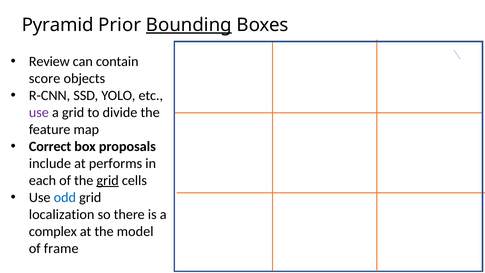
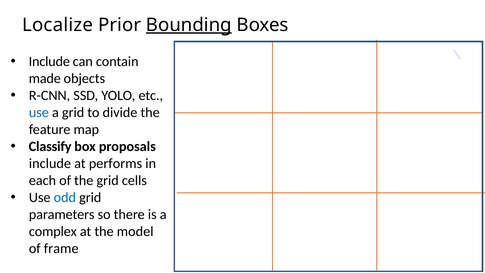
Pyramid: Pyramid -> Localize
Review at (49, 61): Review -> Include
score: score -> made
use at (39, 112) colour: purple -> blue
Correct: Correct -> Classify
grid at (108, 180) underline: present -> none
localization: localization -> parameters
